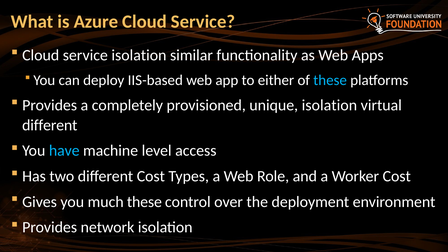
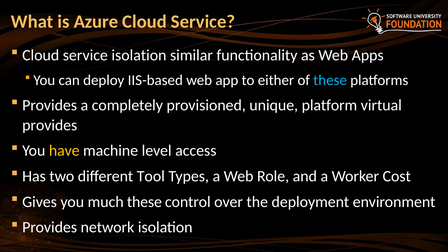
unique isolation: isolation -> platform
different at (50, 125): different -> provides
have colour: light blue -> yellow
different Cost: Cost -> Tool
